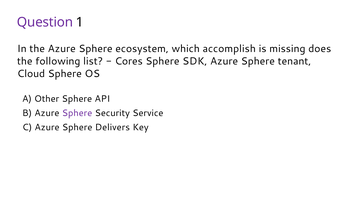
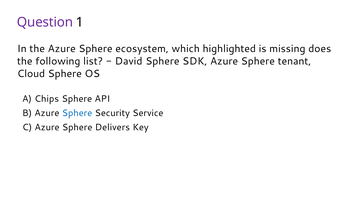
accomplish: accomplish -> highlighted
Cores: Cores -> David
Other: Other -> Chips
Sphere at (77, 113) colour: purple -> blue
